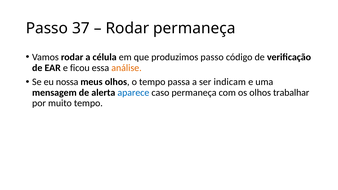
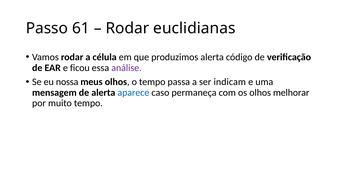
37: 37 -> 61
Rodar permaneça: permaneça -> euclidianas
produzimos passo: passo -> alerta
análise colour: orange -> purple
trabalhar: trabalhar -> melhorar
